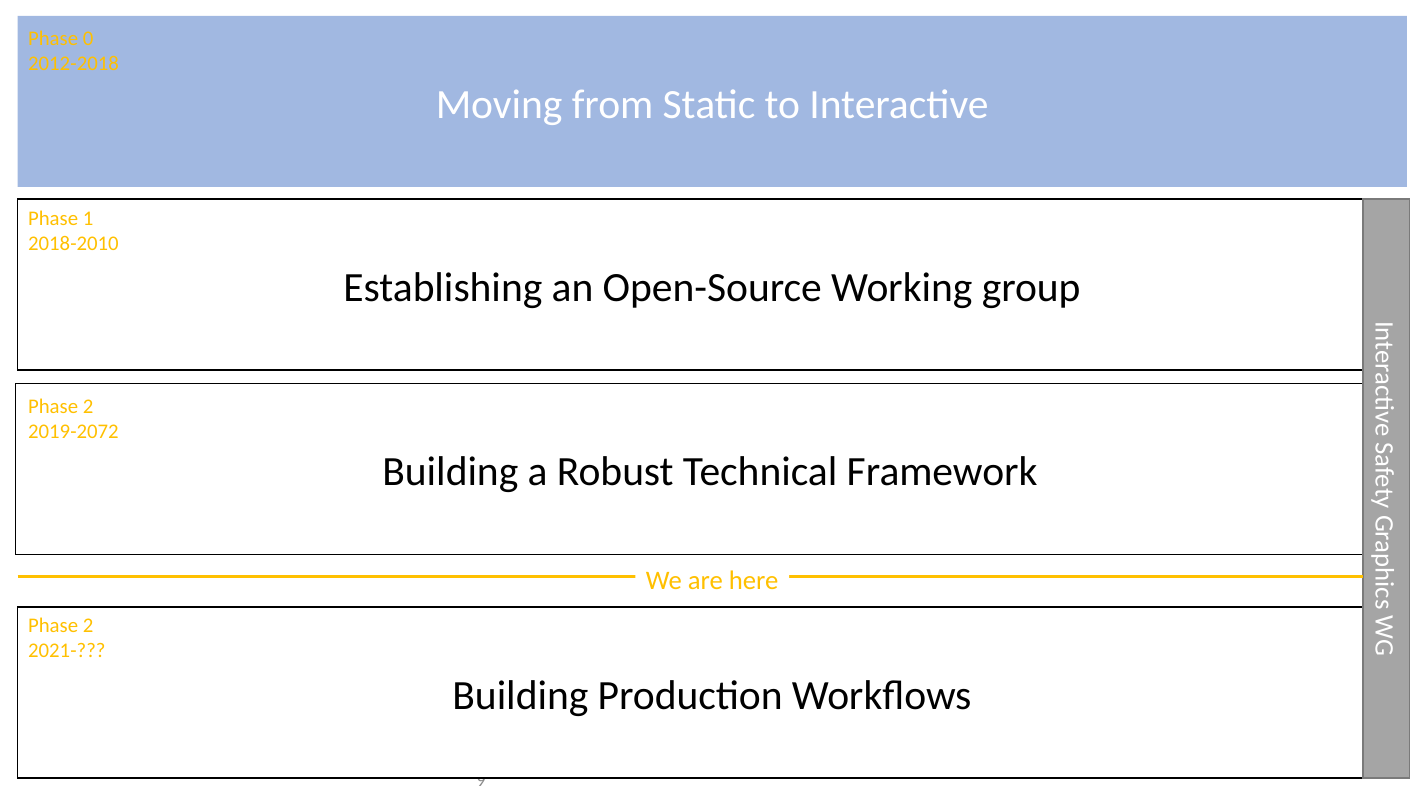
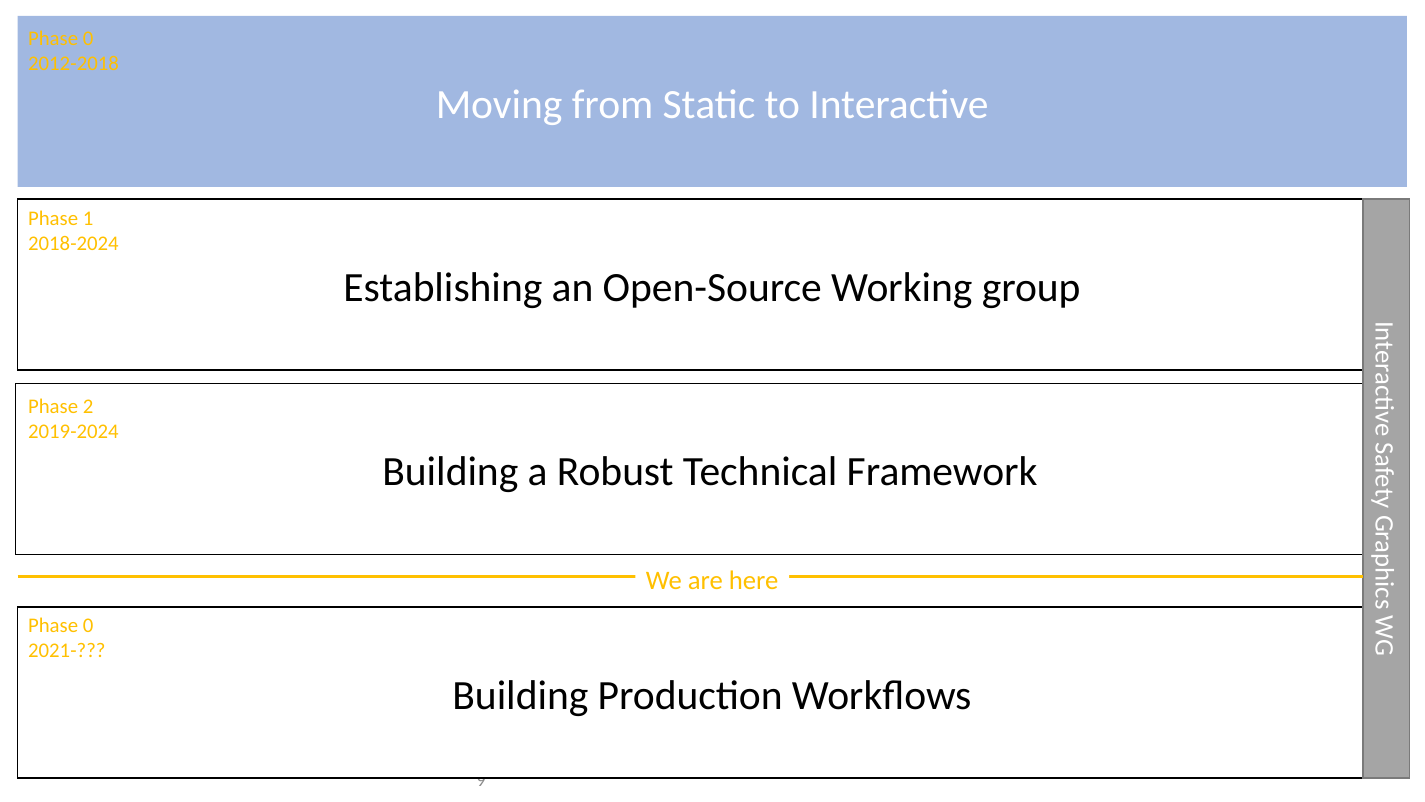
2018-2010: 2018-2010 -> 2018-2024
2019-2072: 2019-2072 -> 2019-2024
2 at (88, 626): 2 -> 0
